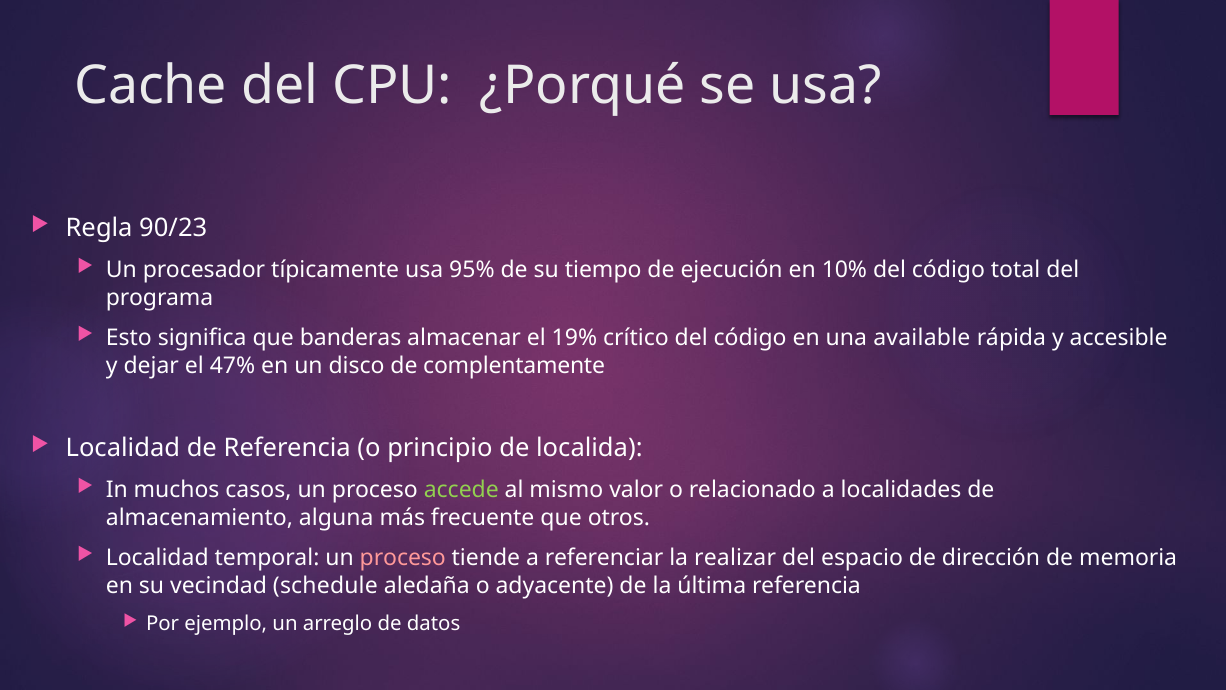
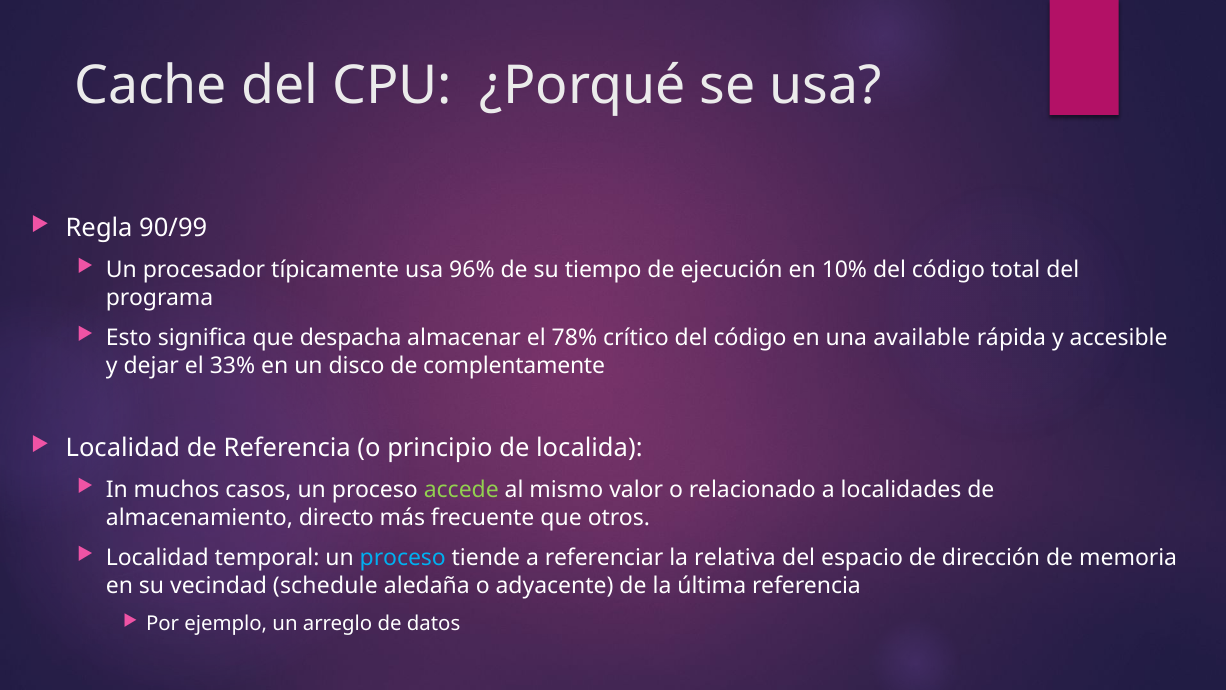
90/23: 90/23 -> 90/99
95%: 95% -> 96%
banderas: banderas -> despacha
19%: 19% -> 78%
47%: 47% -> 33%
alguna: alguna -> directo
proceso at (403, 558) colour: pink -> light blue
realizar: realizar -> relativa
